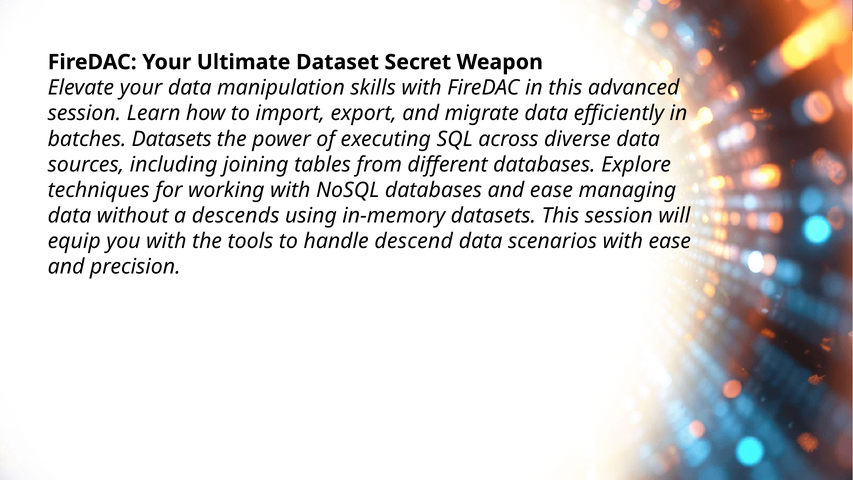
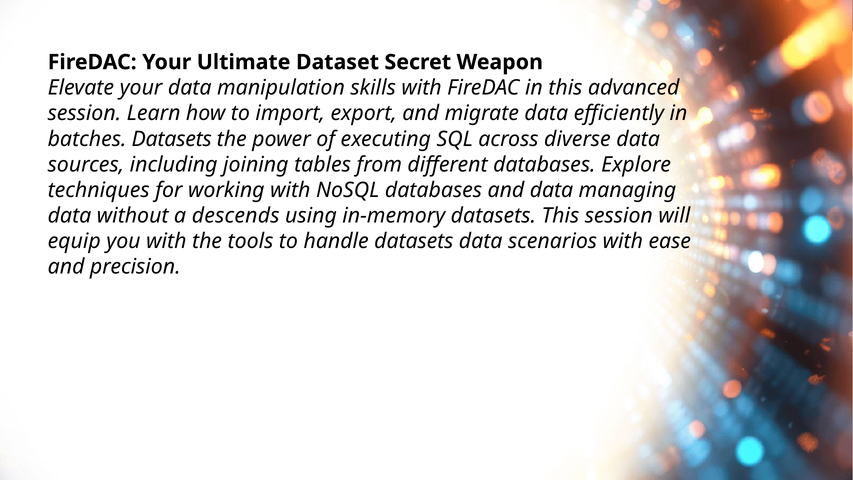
and ease: ease -> data
handle descend: descend -> datasets
